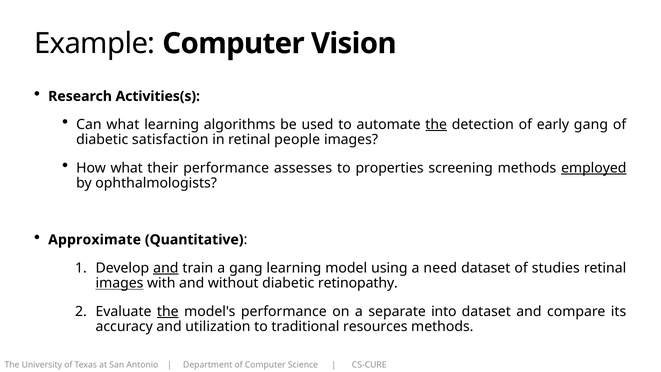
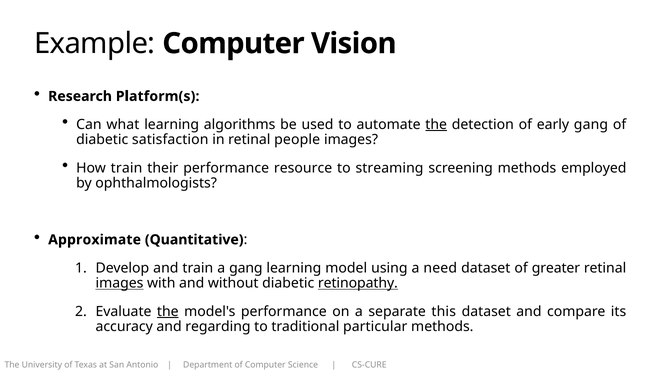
Activities(s: Activities(s -> Platform(s
How what: what -> train
assesses: assesses -> resource
properties: properties -> streaming
employed underline: present -> none
and at (166, 268) underline: present -> none
studies: studies -> greater
retinopathy underline: none -> present
into: into -> this
utilization: utilization -> regarding
resources: resources -> particular
